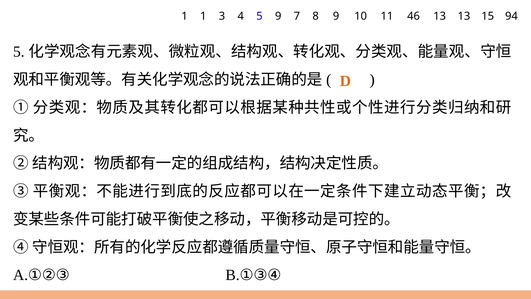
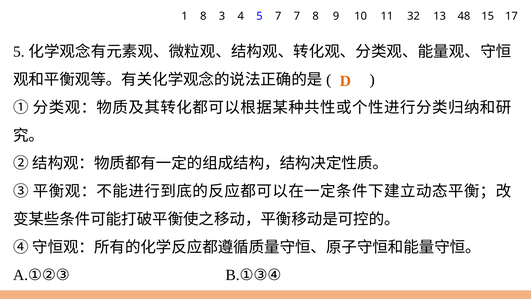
1 1: 1 -> 8
5 9: 9 -> 7
46: 46 -> 32
13 13: 13 -> 48
94: 94 -> 17
